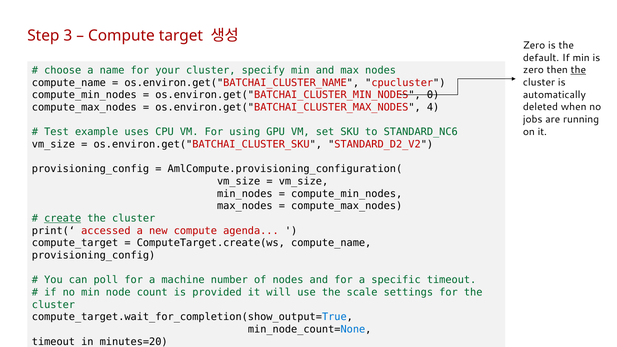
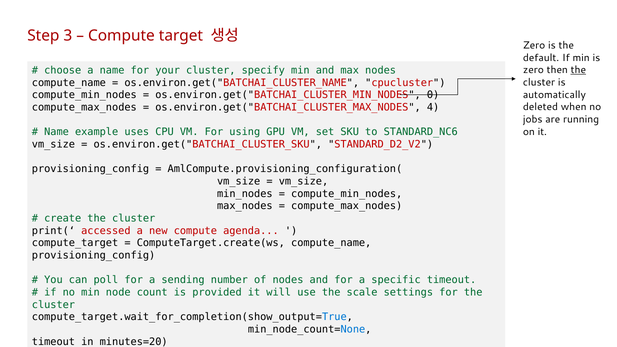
Test at (57, 132): Test -> Name
create underline: present -> none
machine: machine -> sending
